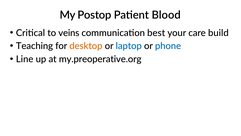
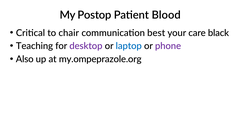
veins: veins -> chair
build: build -> black
desktop colour: orange -> purple
phone colour: blue -> purple
Line: Line -> Also
my.preoperative.org: my.preoperative.org -> my.ompeprazole.org
